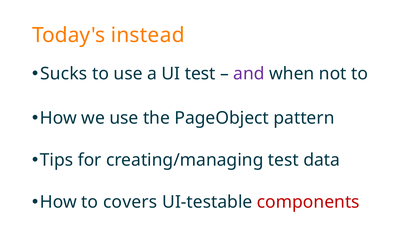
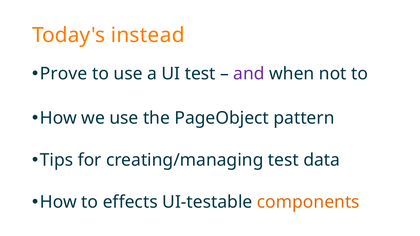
Sucks: Sucks -> Prove
covers: covers -> effects
components colour: red -> orange
